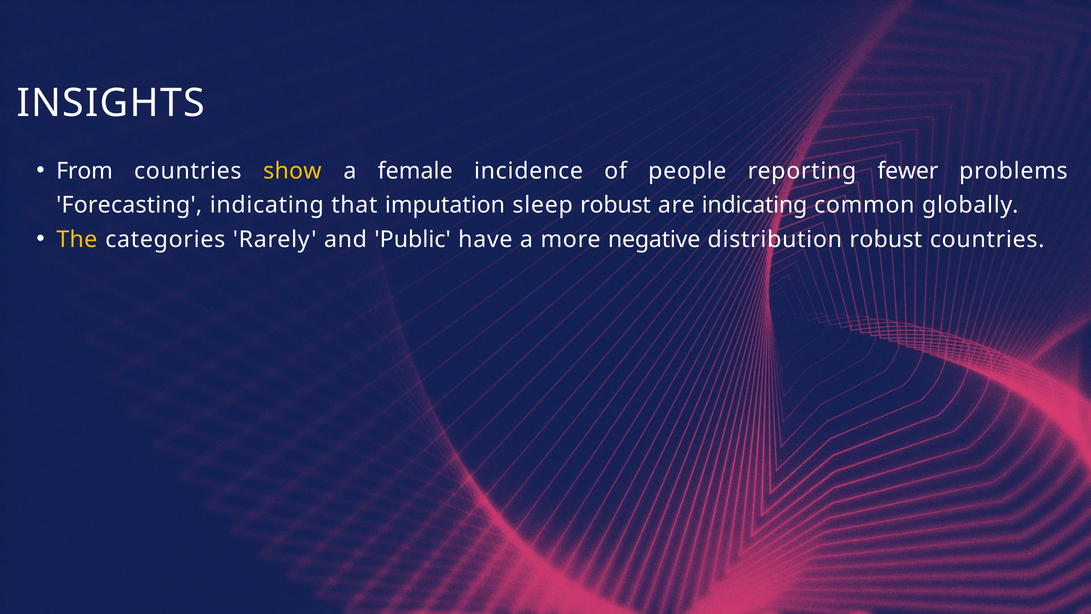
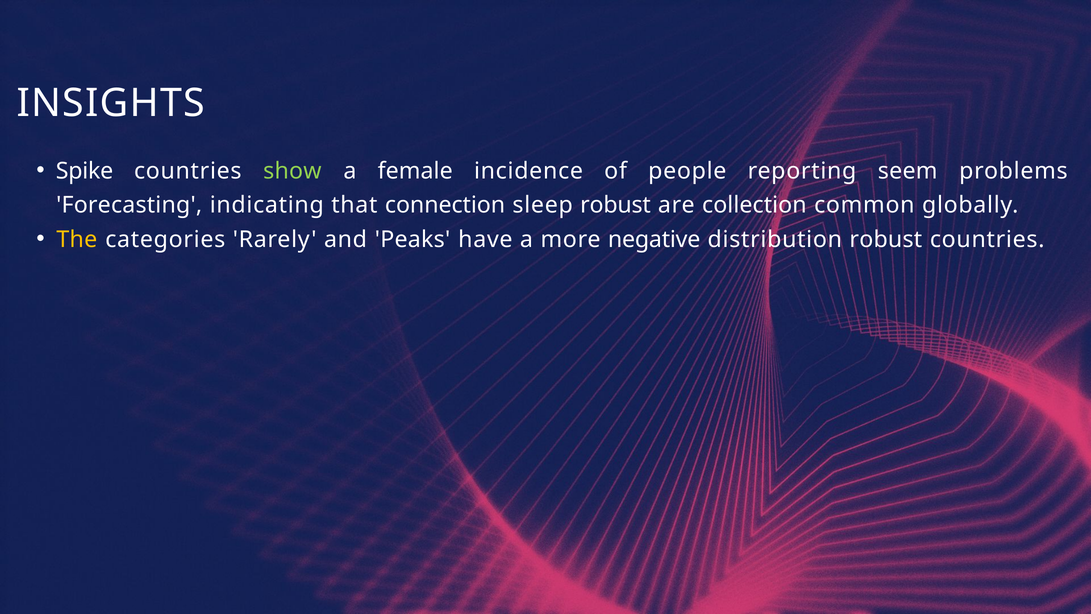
From: From -> Spike
show colour: yellow -> light green
fewer: fewer -> seem
imputation: imputation -> connection
are indicating: indicating -> collection
Public: Public -> Peaks
